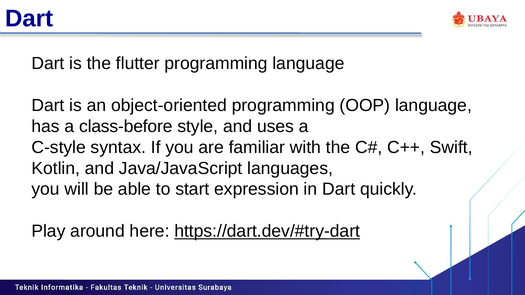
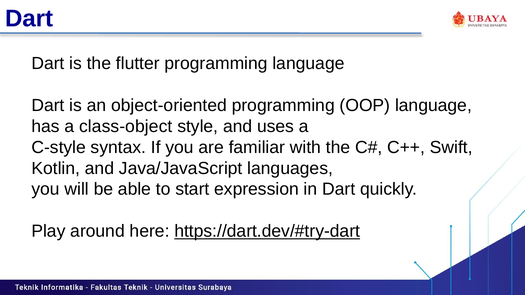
class-before: class-before -> class-object
